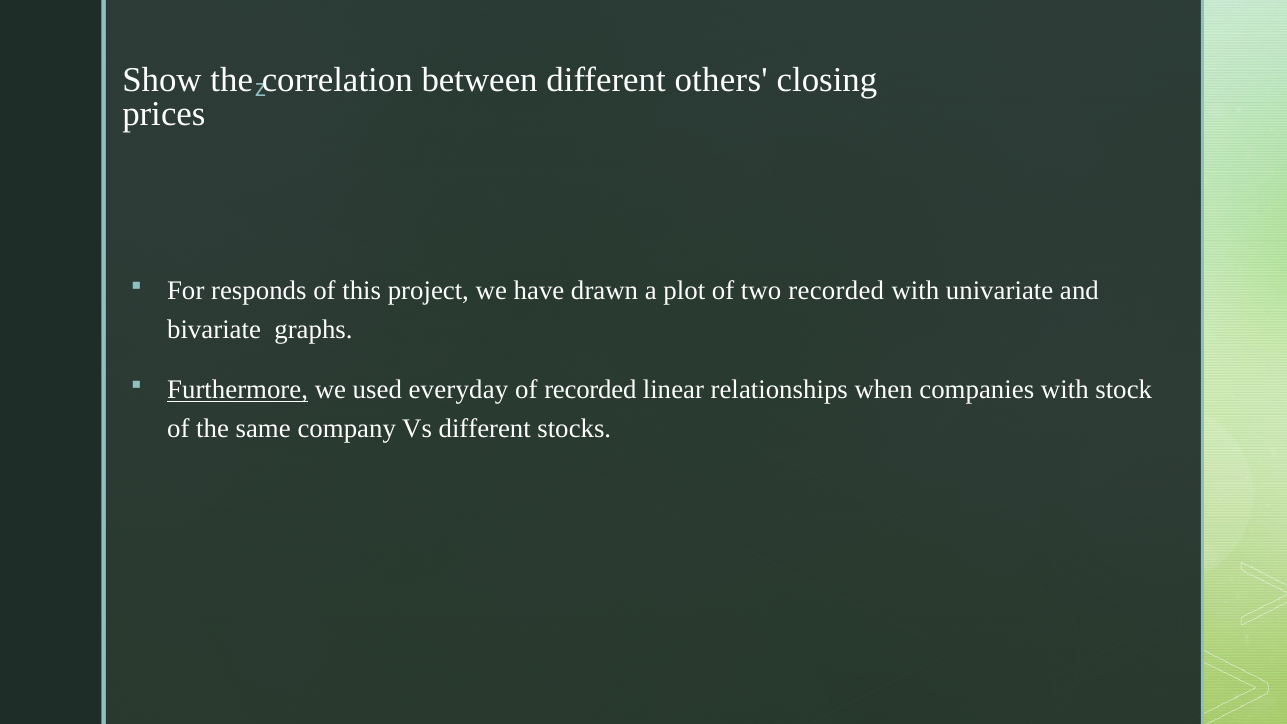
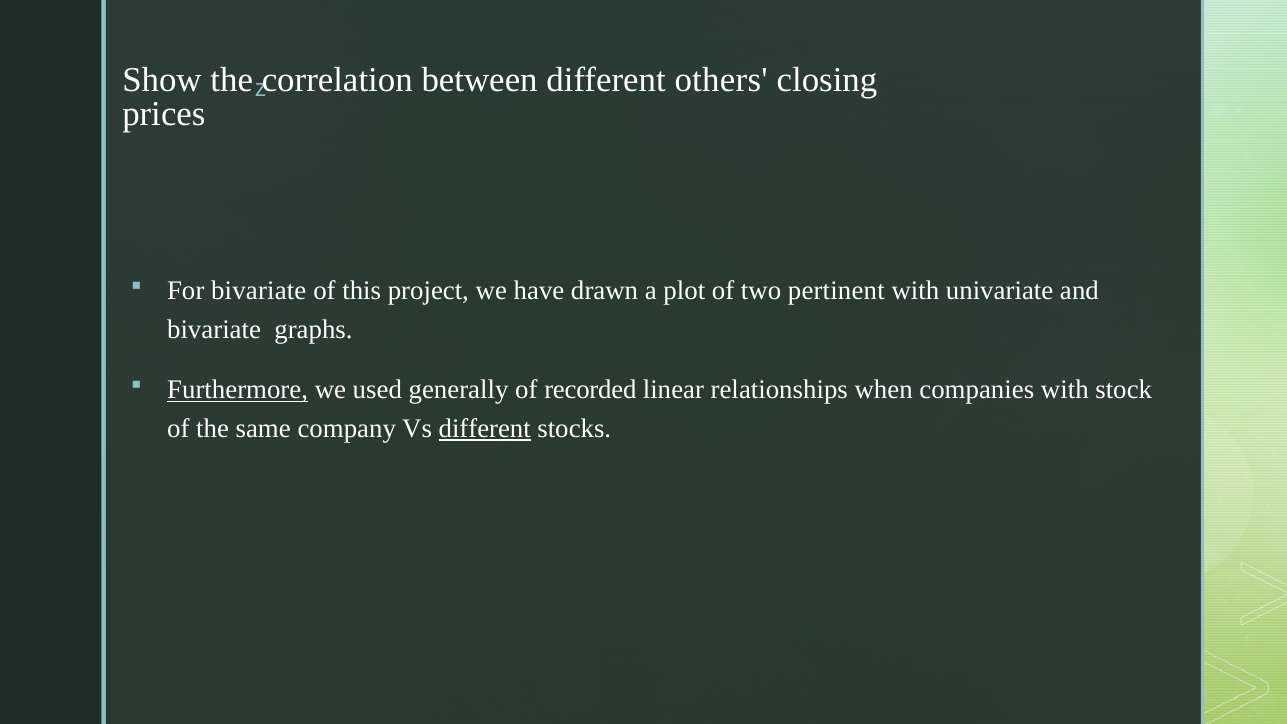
For responds: responds -> bivariate
two recorded: recorded -> pertinent
everyday: everyday -> generally
different at (485, 428) underline: none -> present
